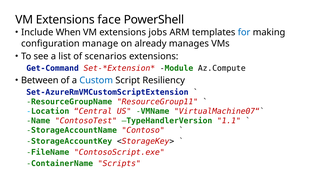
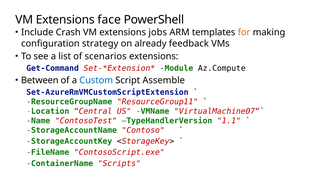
When: When -> Crash
for colour: blue -> orange
manage: manage -> strategy
manages: manages -> feedback
Resiliency: Resiliency -> Assemble
